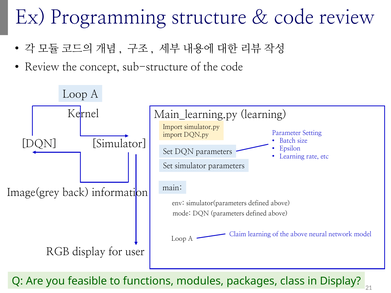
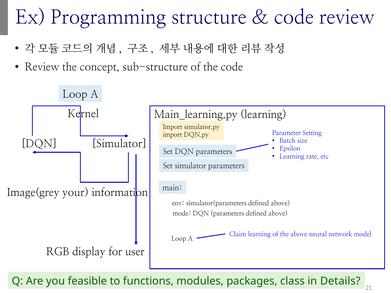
back: back -> your
in Display: Display -> Details
